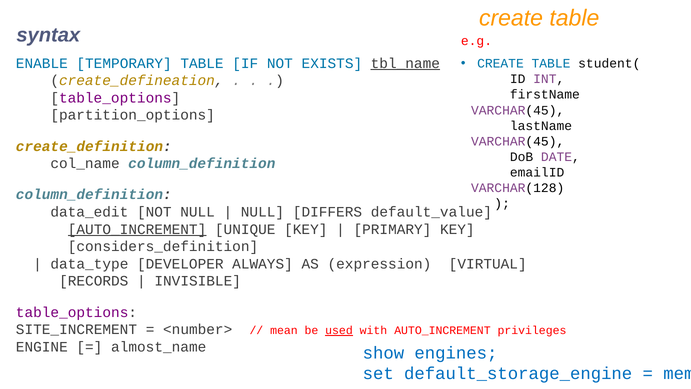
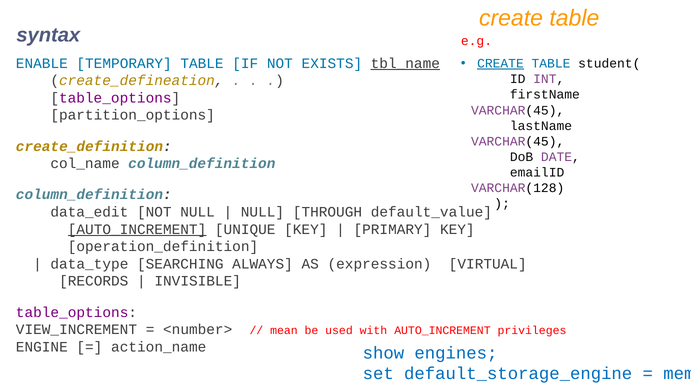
CREATE at (500, 64) underline: none -> present
DIFFERS: DIFFERS -> THROUGH
considers_definition: considers_definition -> operation_definition
DEVELOPER: DEVELOPER -> SEARCHING
SITE_INCREMENT: SITE_INCREMENT -> VIEW_INCREMENT
used underline: present -> none
almost_name: almost_name -> action_name
